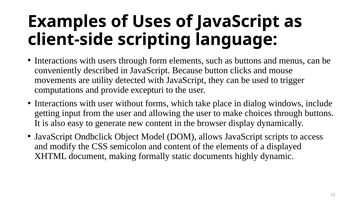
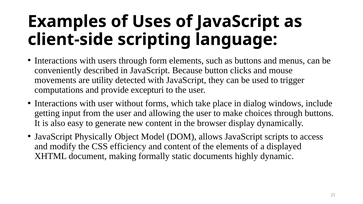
Ondbclick: Ondbclick -> Physically
semicolon: semicolon -> efficiency
